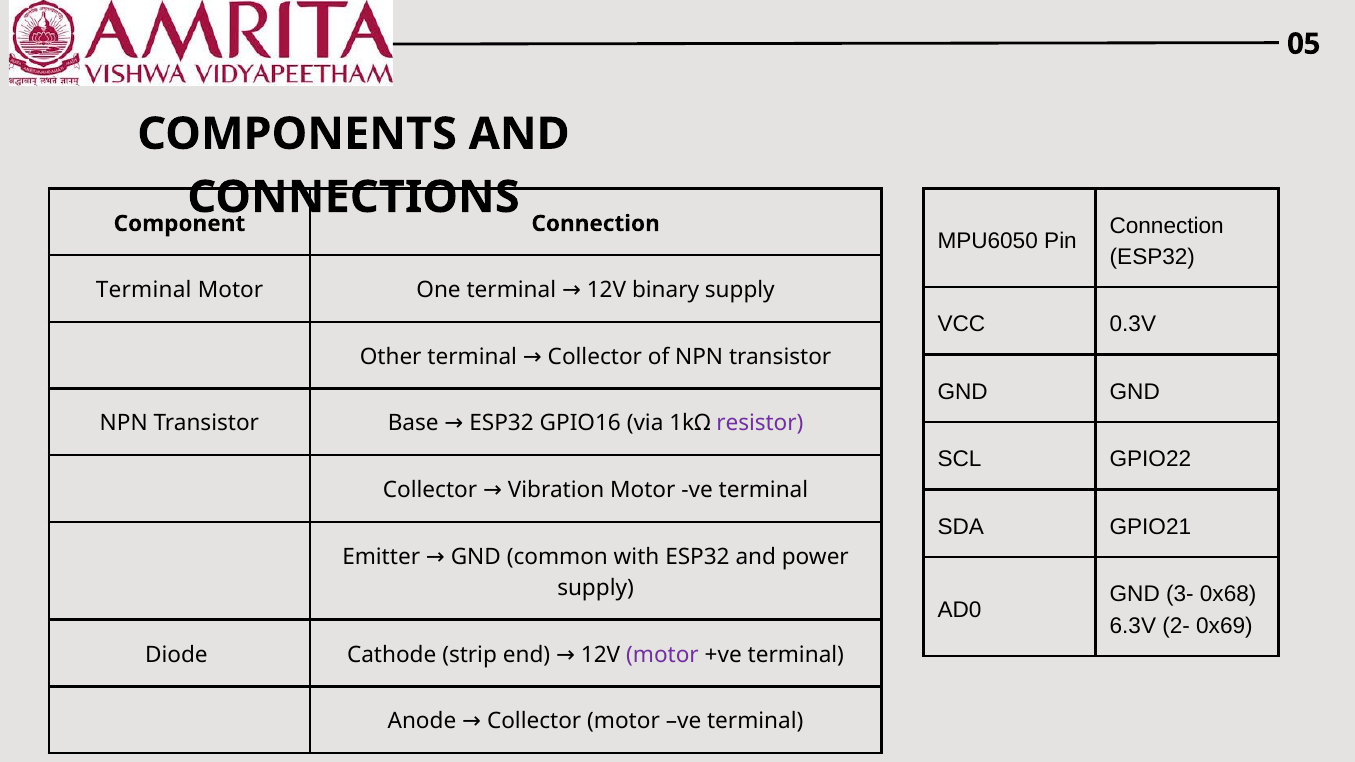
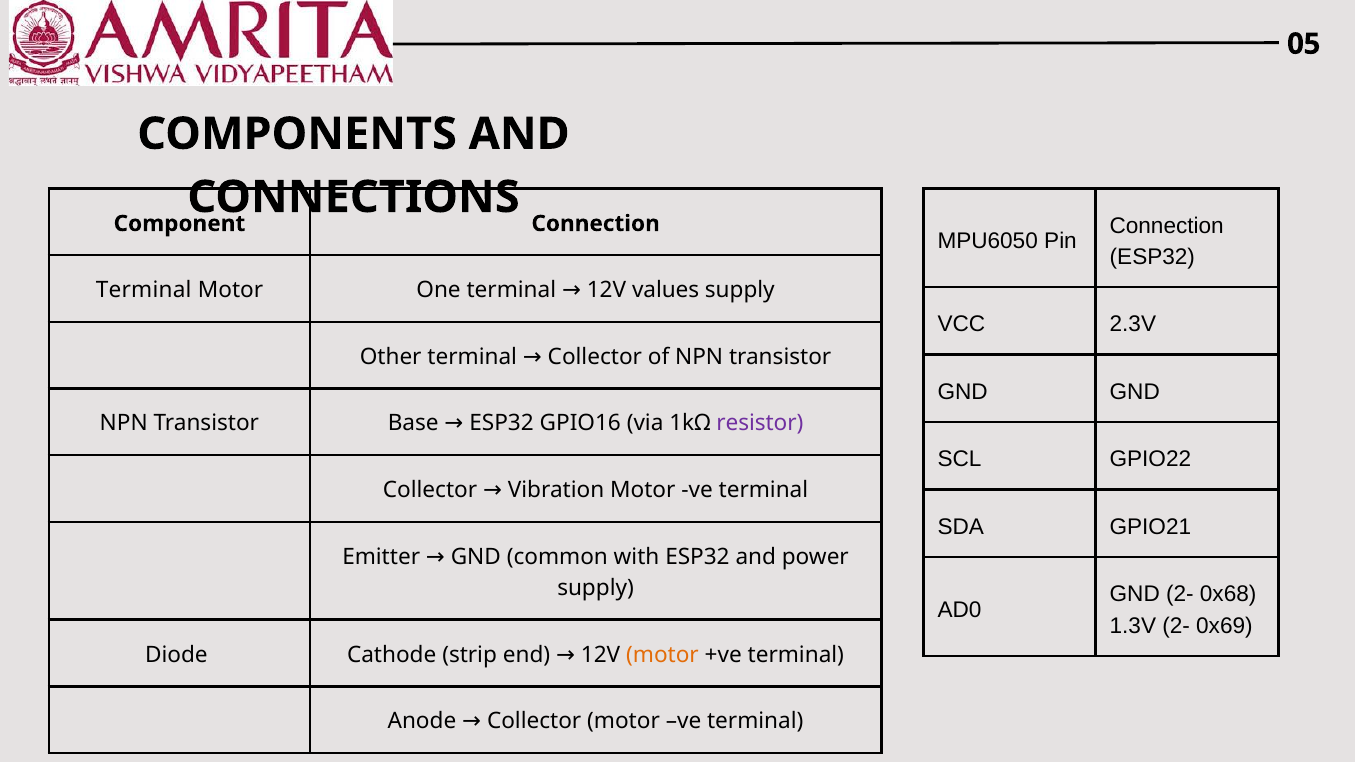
binary: binary -> values
0.3V: 0.3V -> 2.3V
GND 3-: 3- -> 2-
6.3V: 6.3V -> 1.3V
motor at (662, 655) colour: purple -> orange
